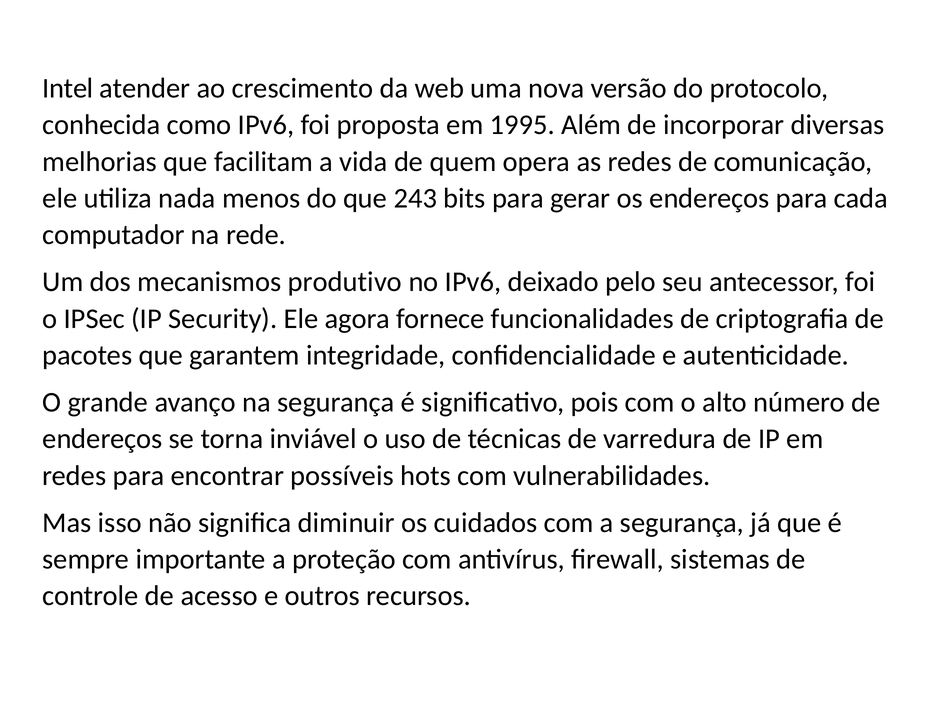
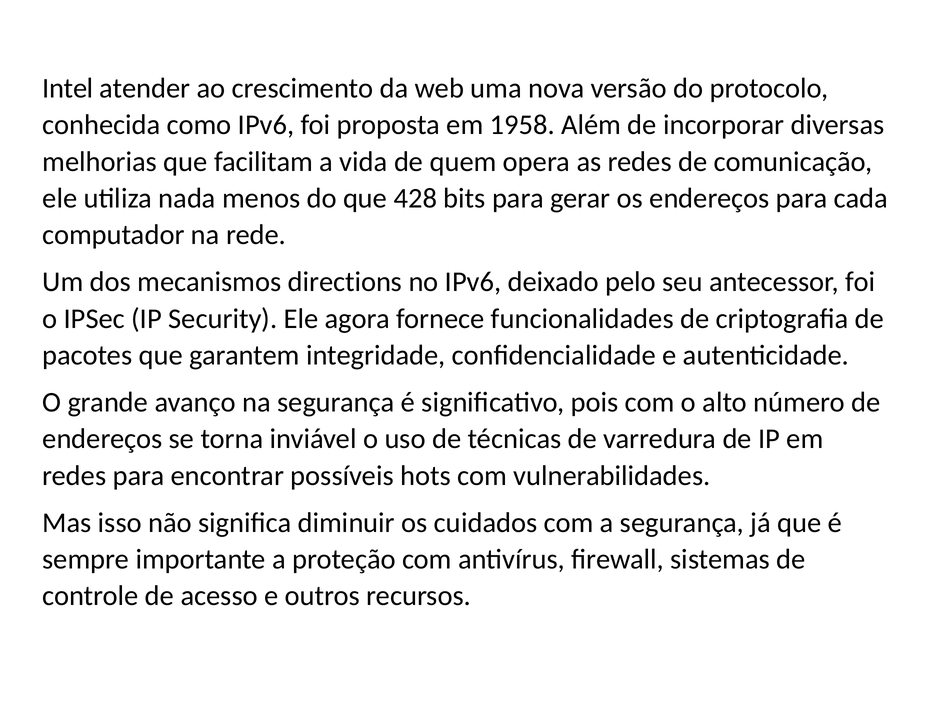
1995: 1995 -> 1958
243: 243 -> 428
produtivo: produtivo -> directions
